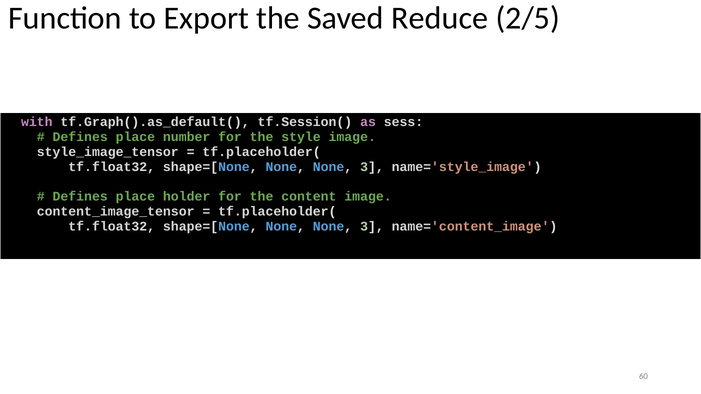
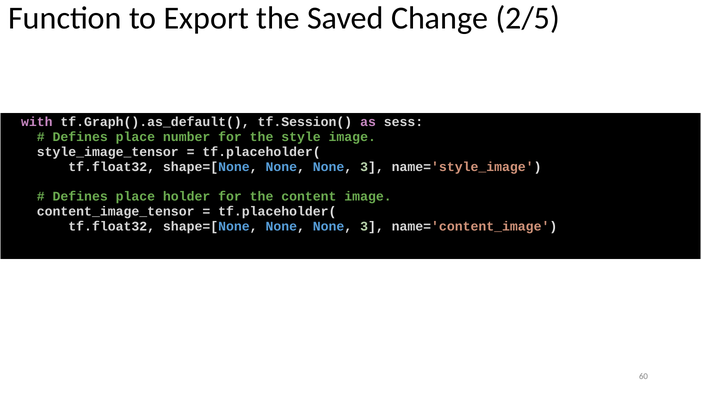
Reduce: Reduce -> Change
